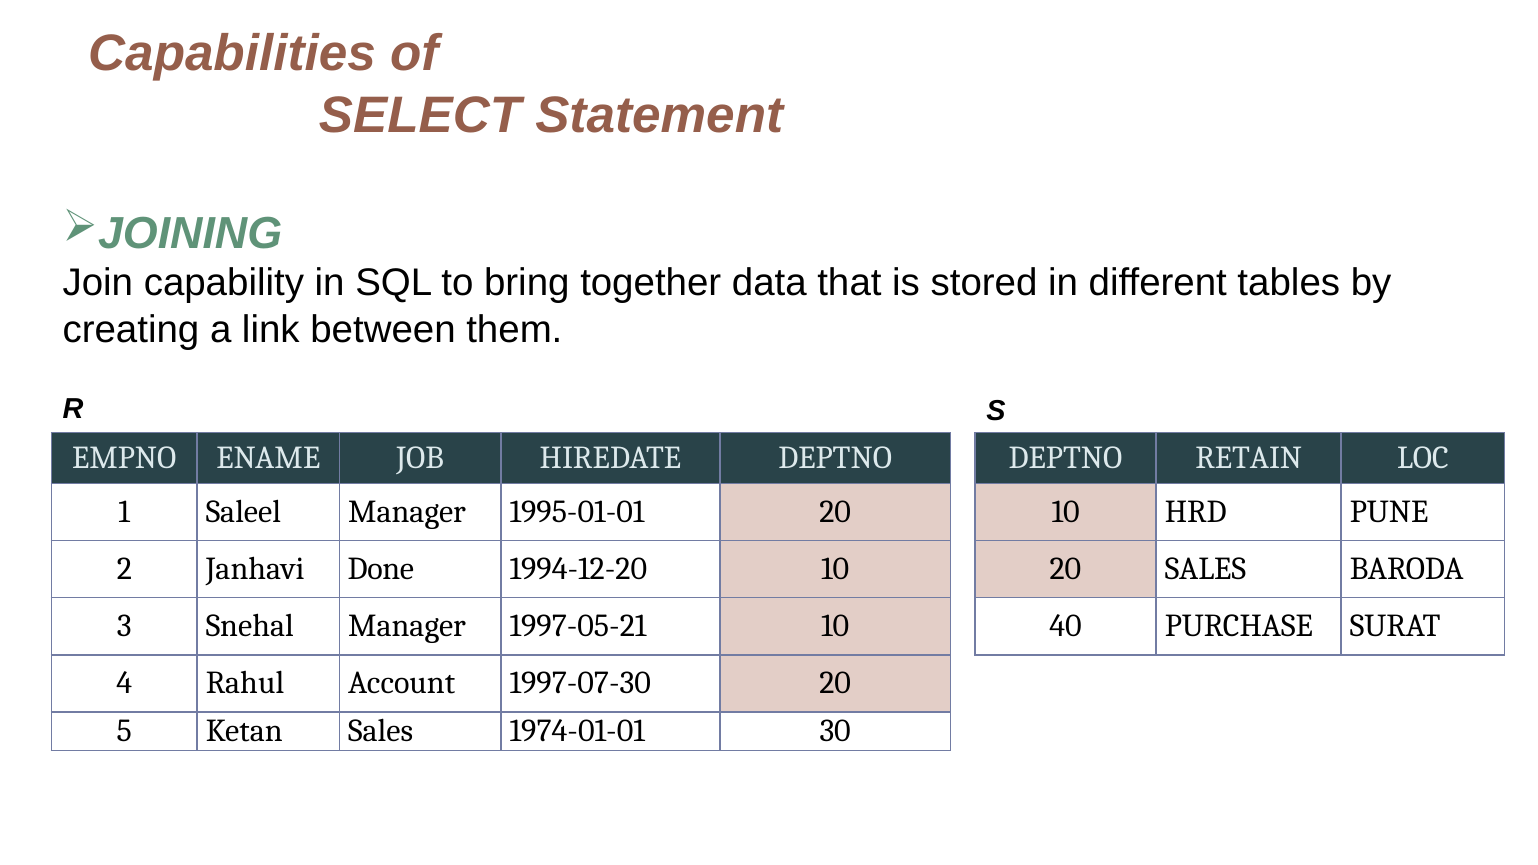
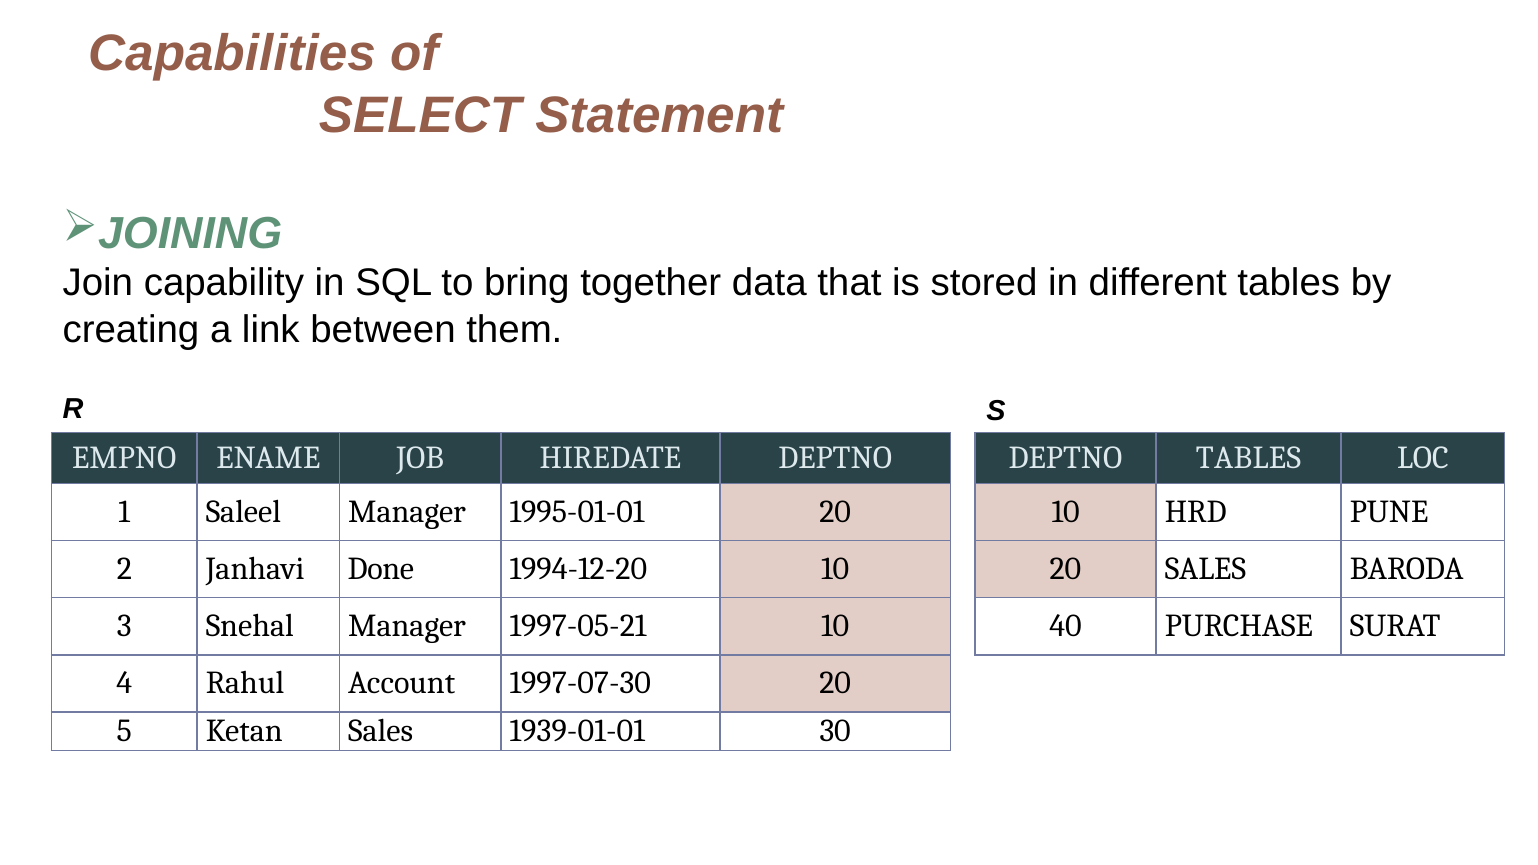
DEPTNO RETAIN: RETAIN -> TABLES
1974-01-01: 1974-01-01 -> 1939-01-01
